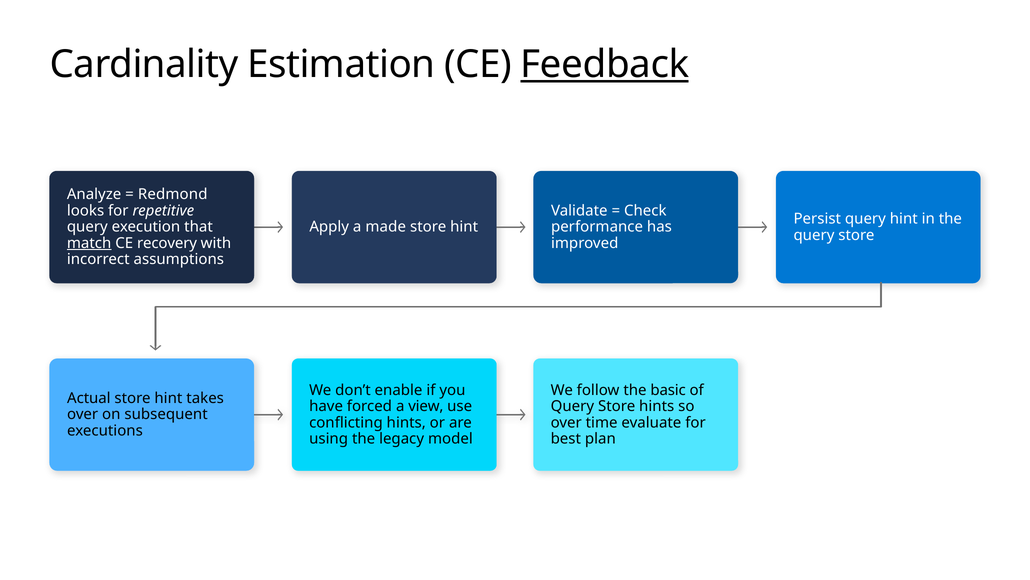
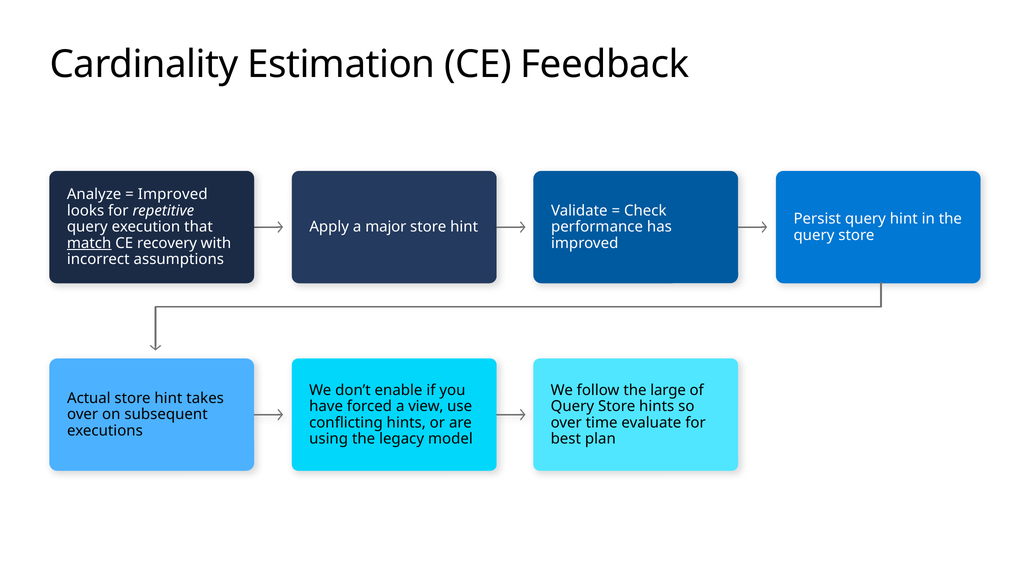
Feedback underline: present -> none
Redmond at (173, 194): Redmond -> Improved
made: made -> major
basic: basic -> large
